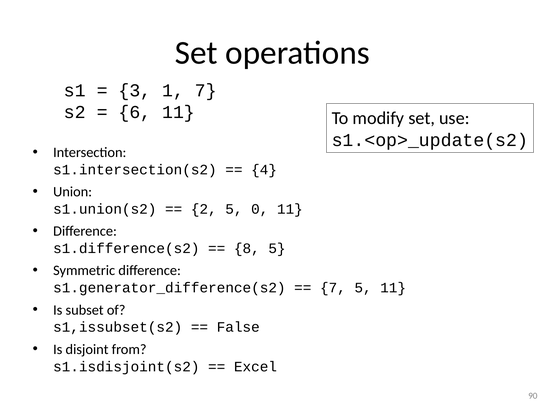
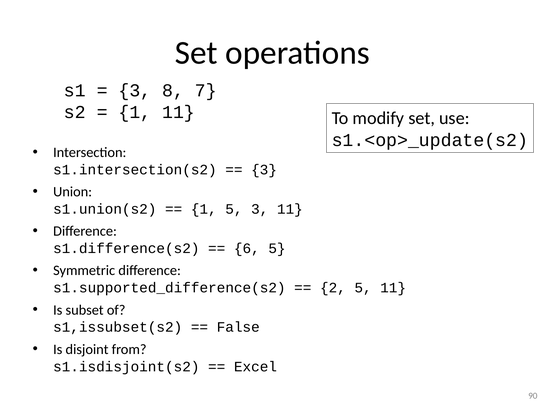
1: 1 -> 8
6 at (135, 112): 6 -> 1
4 at (264, 170): 4 -> 3
2 at (204, 209): 2 -> 1
5 0: 0 -> 3
8: 8 -> 6
s1.generator_difference(s2: s1.generator_difference(s2 -> s1.supported_difference(s2
7 at (333, 288): 7 -> 2
